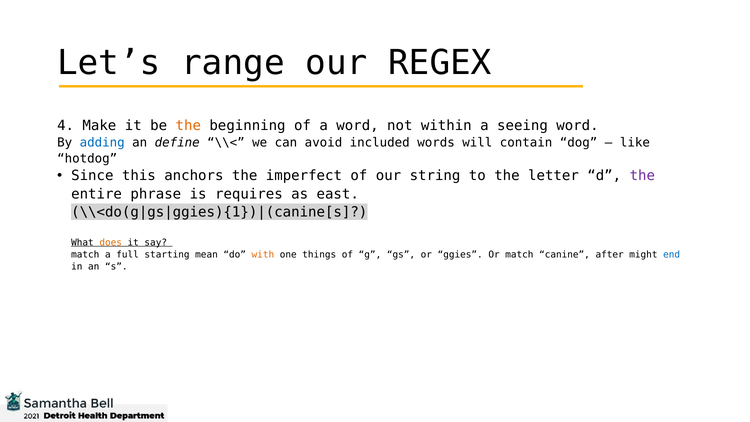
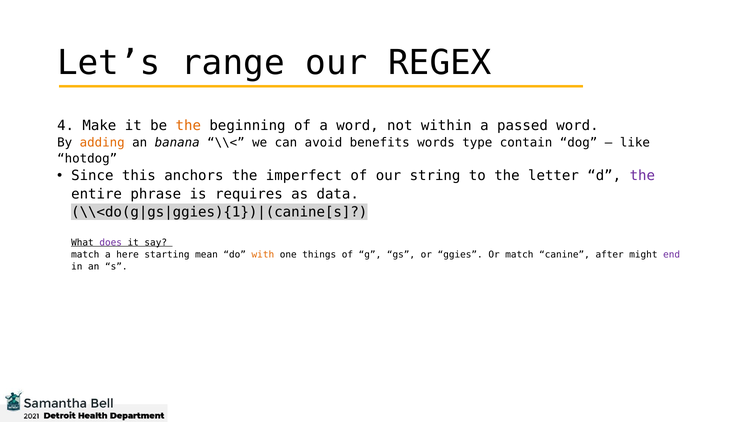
seeing: seeing -> passed
adding colour: blue -> orange
define: define -> banana
included: included -> benefits
will: will -> type
east: east -> data
does colour: orange -> purple
full: full -> here
end colour: blue -> purple
